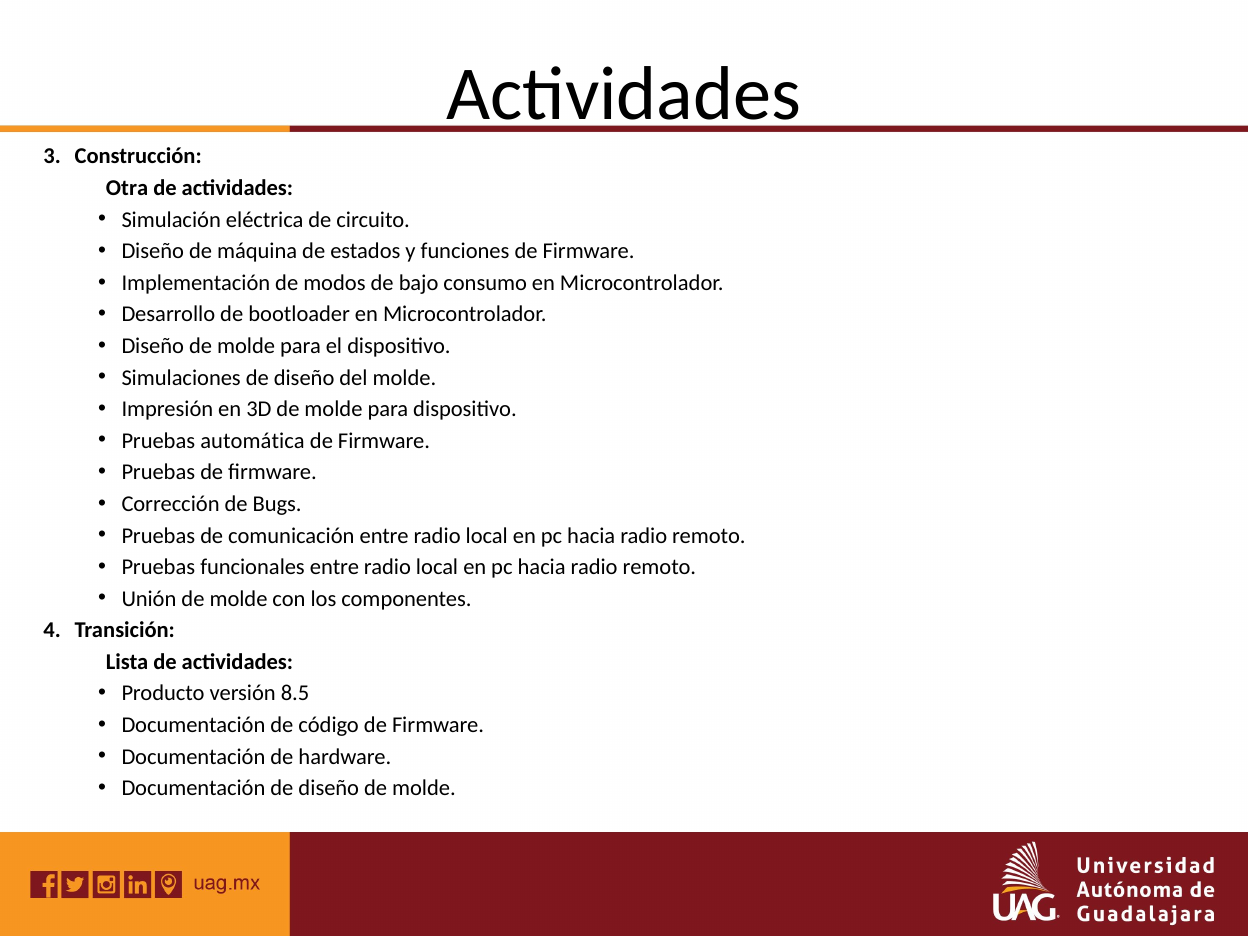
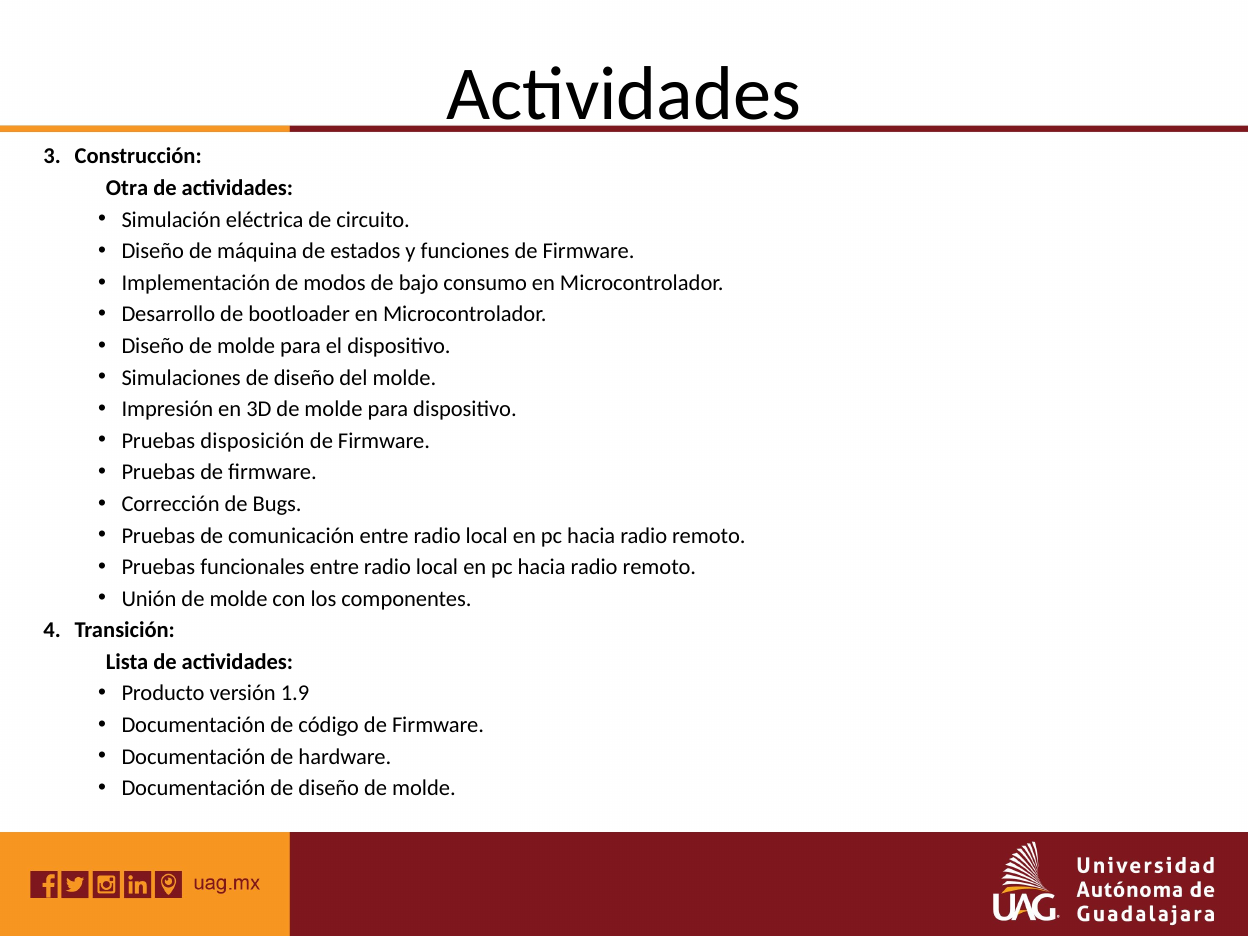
automática: automática -> disposición
8.5: 8.5 -> 1.9
